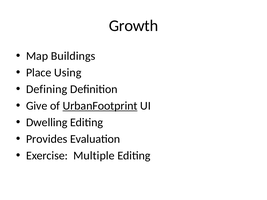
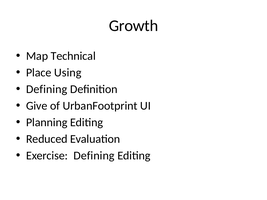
Buildings: Buildings -> Technical
UrbanFootprint underline: present -> none
Dwelling: Dwelling -> Planning
Provides: Provides -> Reduced
Exercise Multiple: Multiple -> Defining
